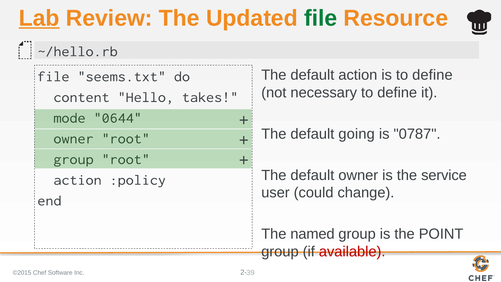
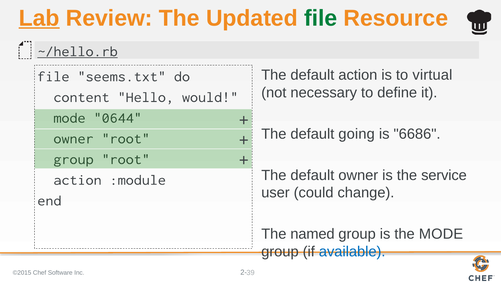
~/hello.rb underline: none -> present
is to define: define -> virtual
takes: takes -> would
0787: 0787 -> 6686
:policy: :policy -> :module
the POINT: POINT -> MODE
available colour: red -> blue
